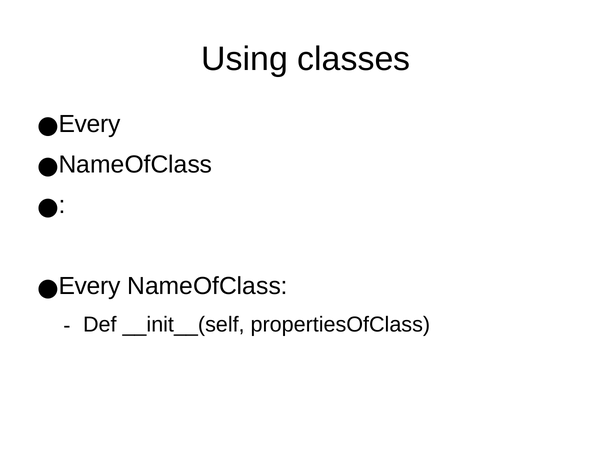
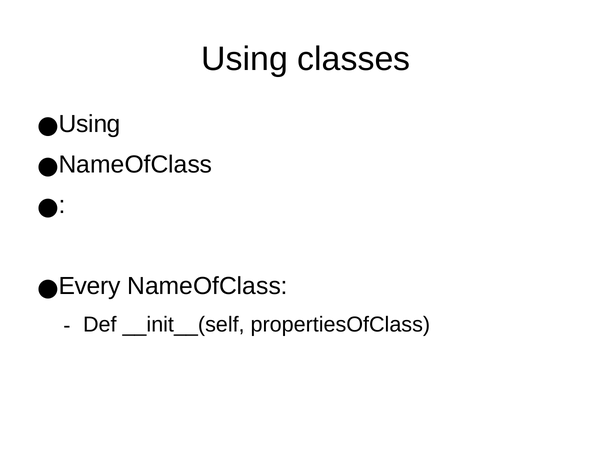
Every at (90, 124): Every -> Using
